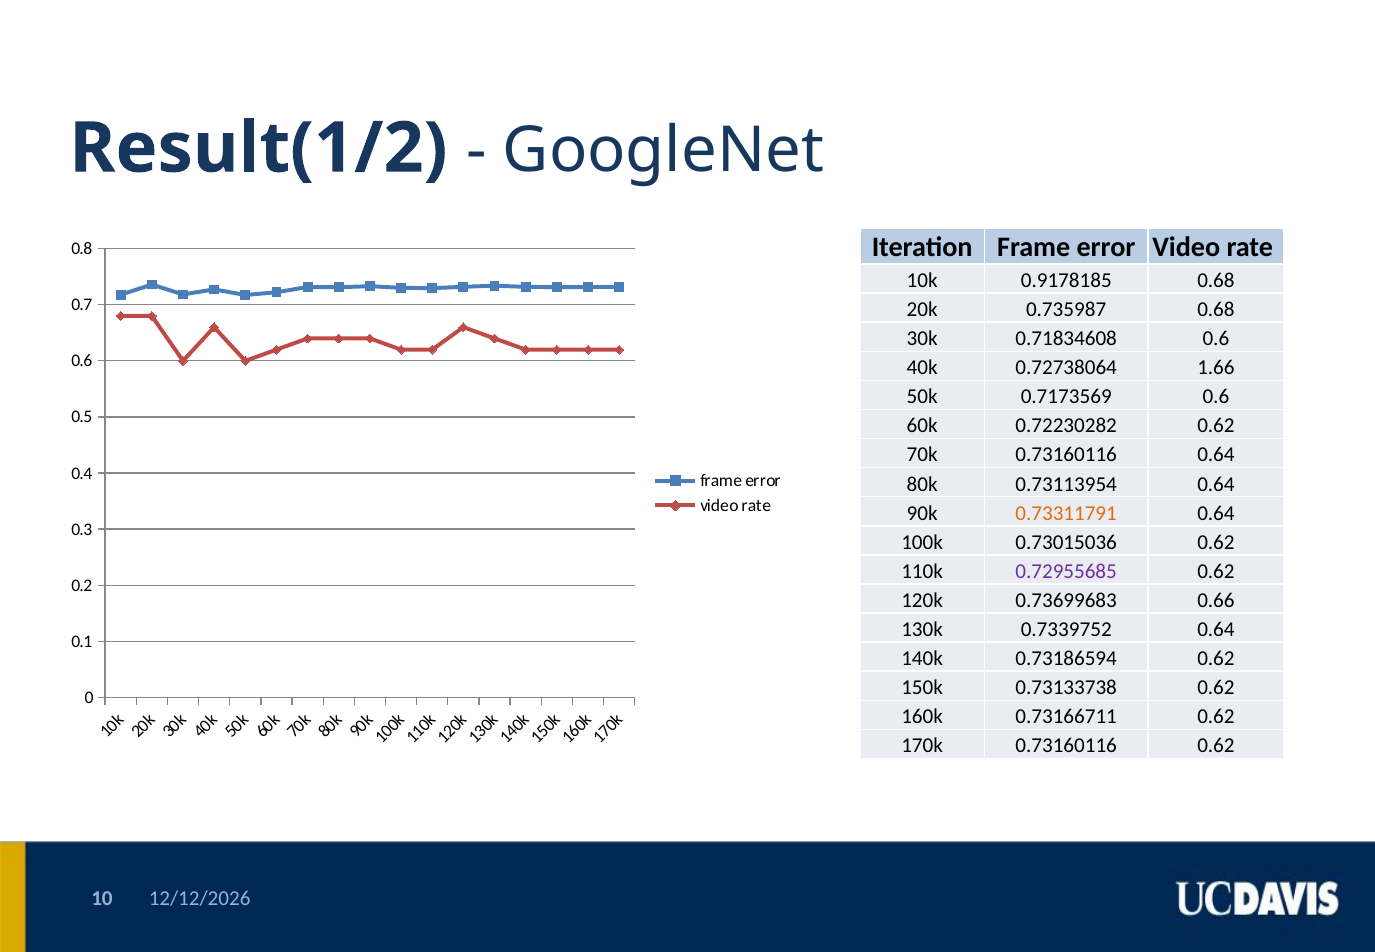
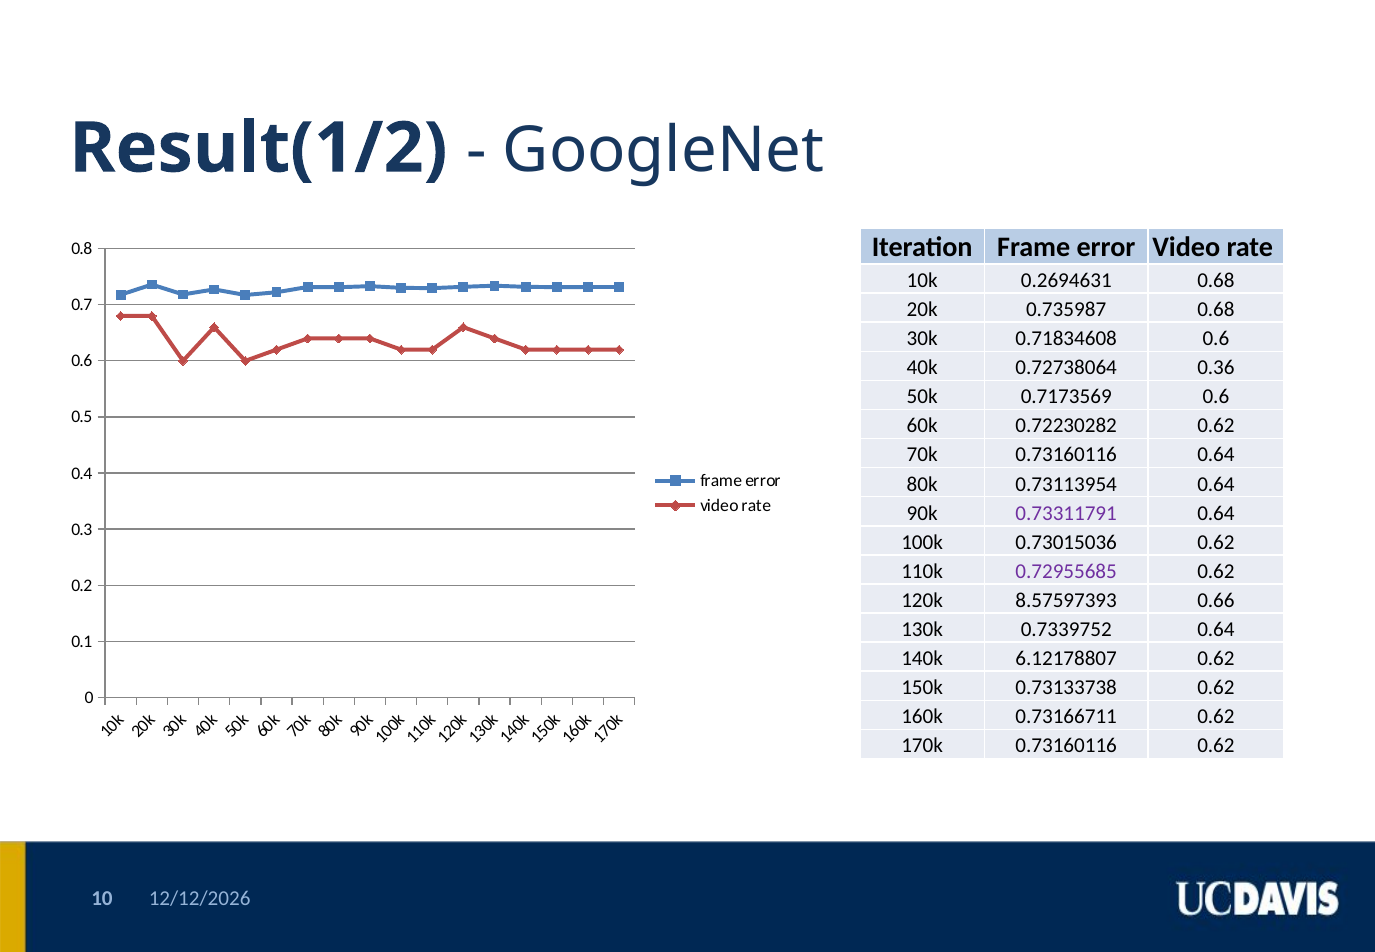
0.9178185: 0.9178185 -> 0.2694631
1.66: 1.66 -> 0.36
0.73311791 colour: orange -> purple
0.73699683: 0.73699683 -> 8.57597393
0.73186594: 0.73186594 -> 6.12178807
